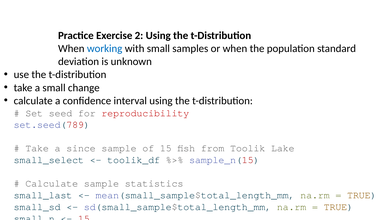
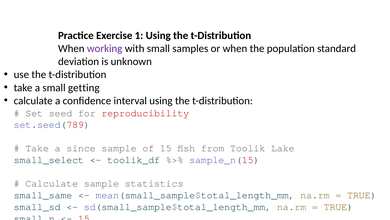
Exercise 2: 2 -> 1
working colour: blue -> purple
change: change -> getting
small_last: small_last -> small_same
